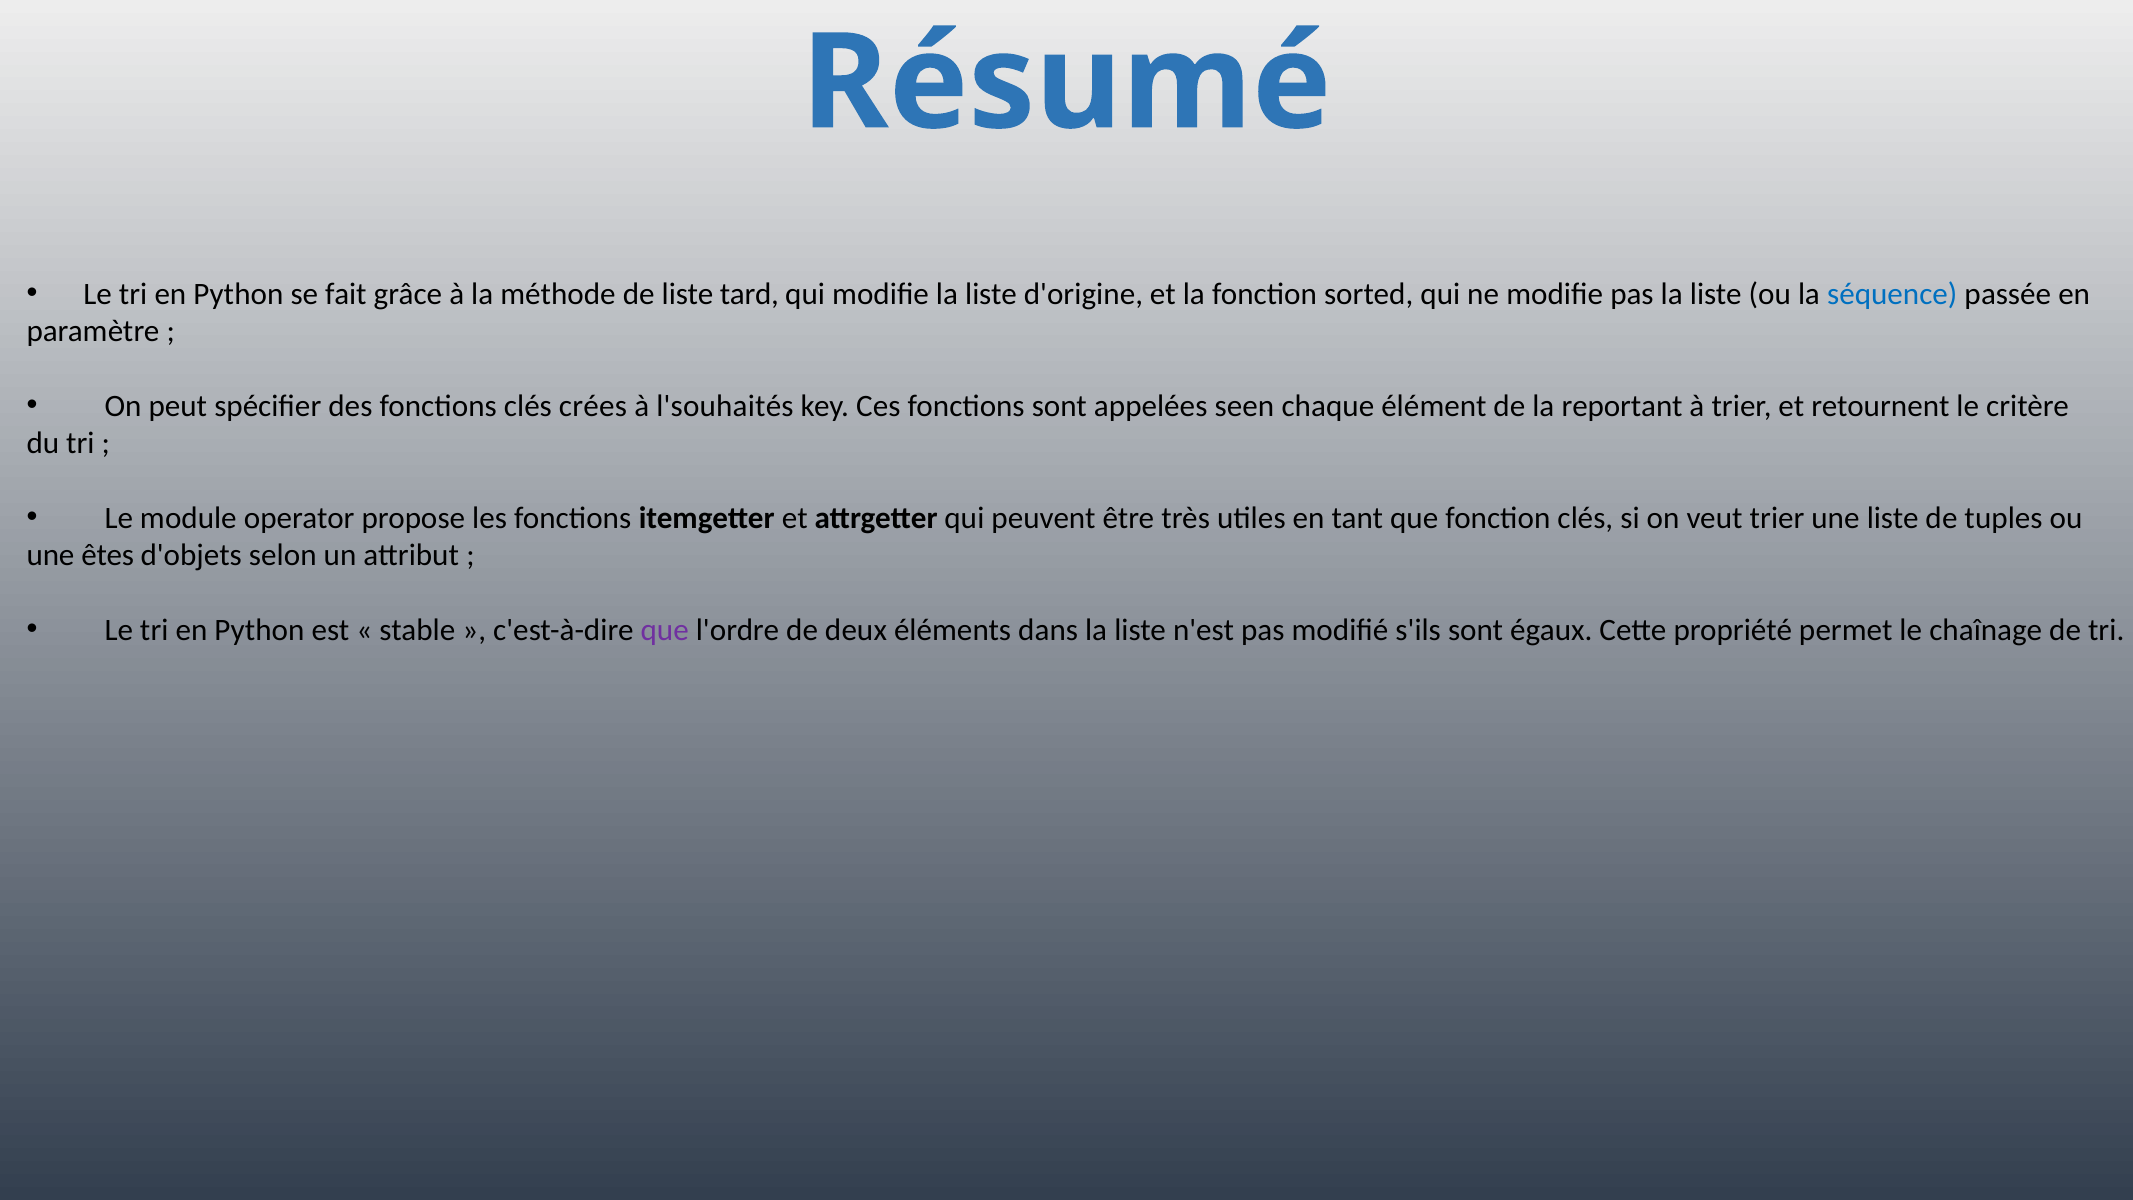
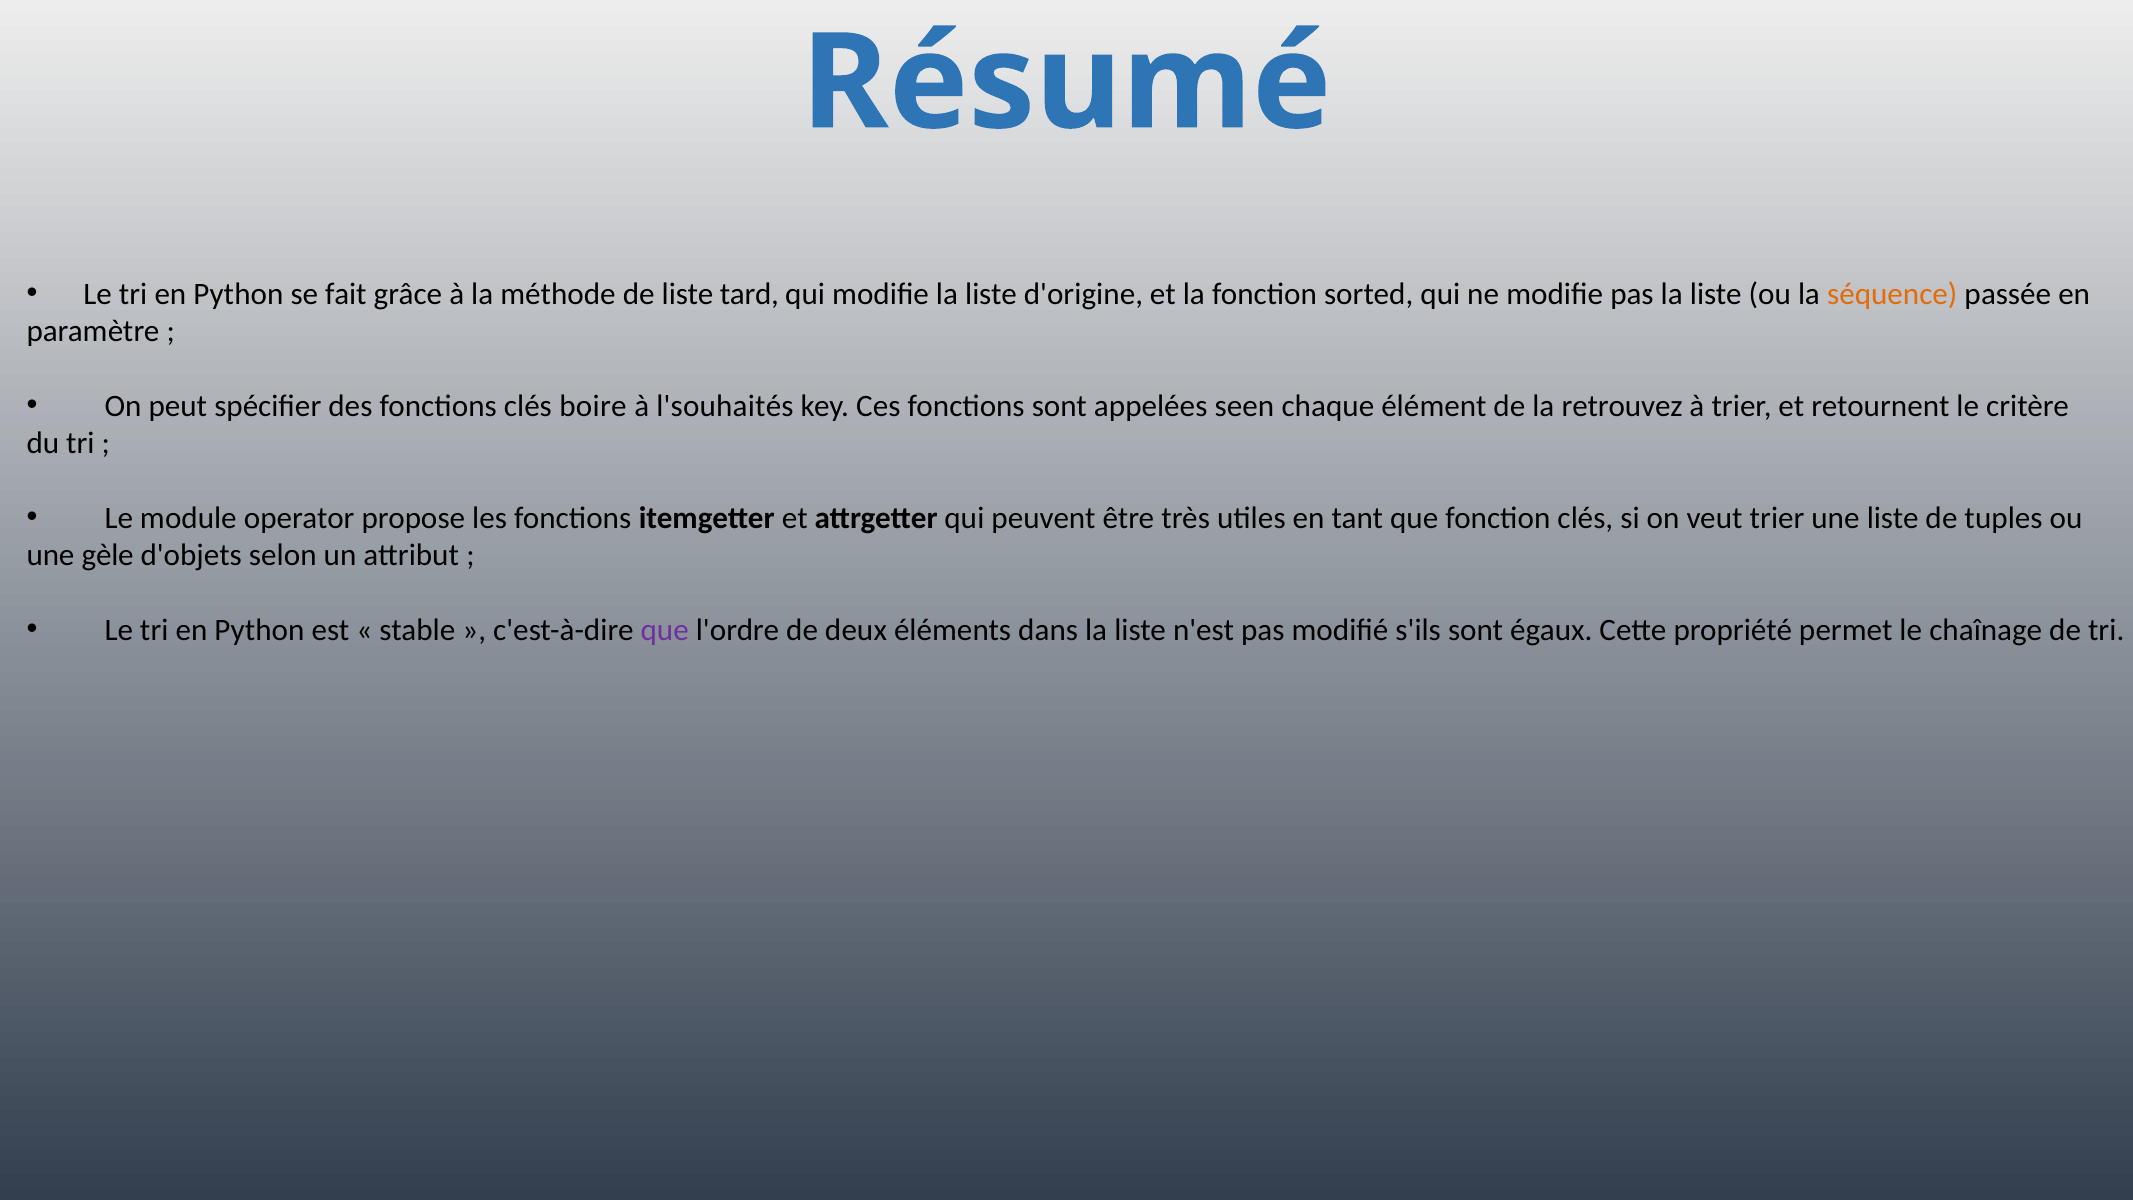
séquence colour: blue -> orange
crées: crées -> boire
reportant: reportant -> retrouvez
êtes: êtes -> gèle
